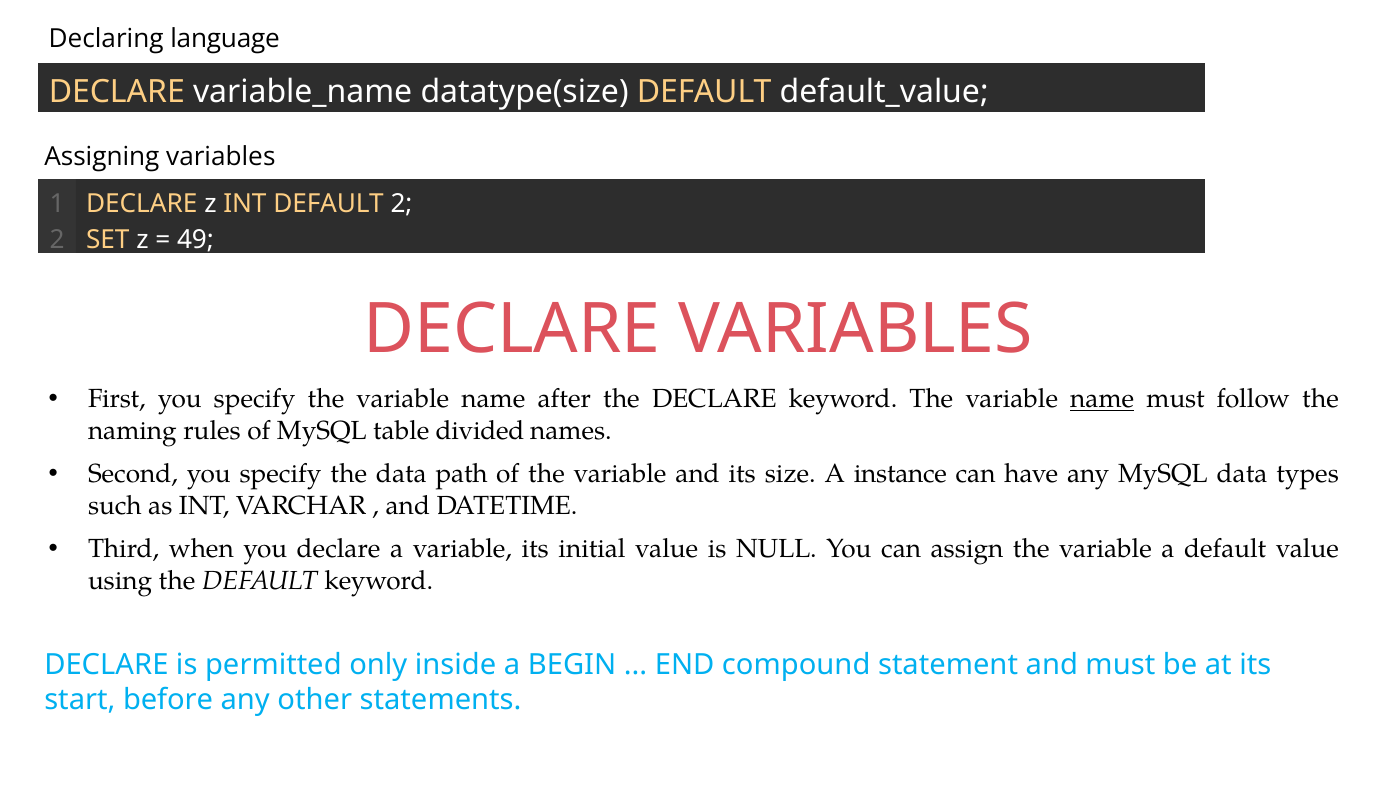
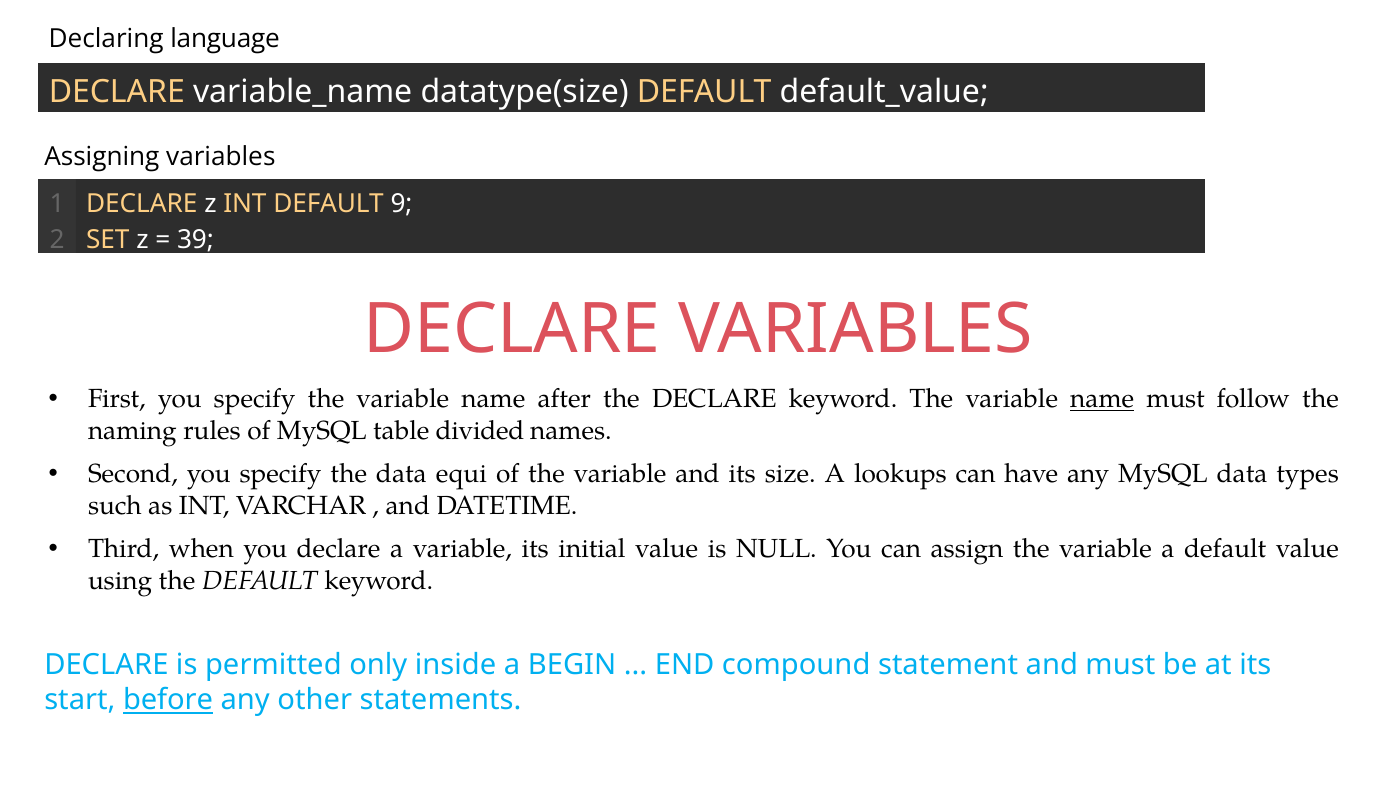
DEFAULT 2: 2 -> 9
49: 49 -> 39
path: path -> equi
instance: instance -> lookups
before underline: none -> present
